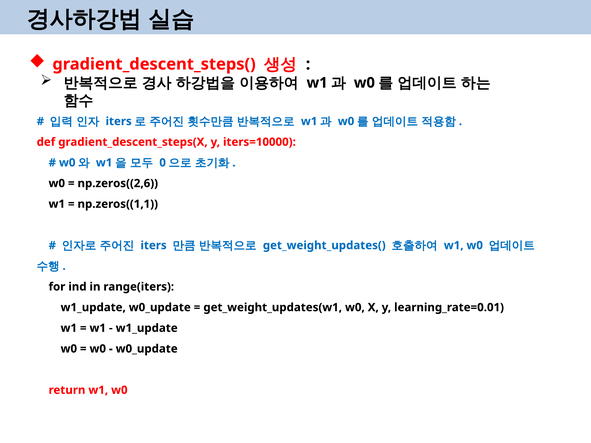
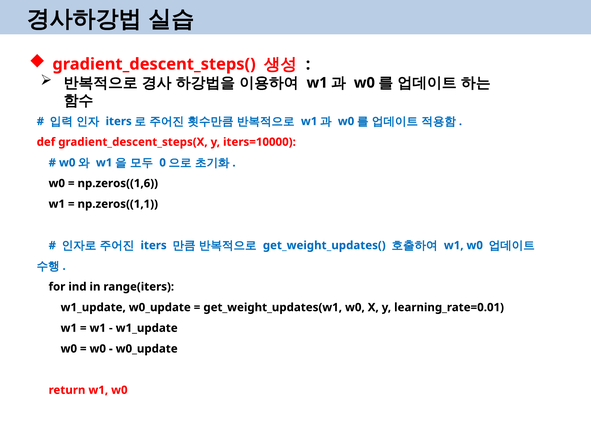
np.zeros((2,6: np.zeros((2,6 -> np.zeros((1,6
